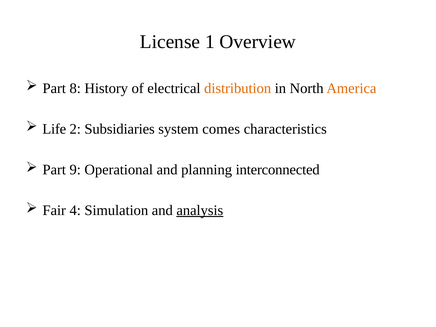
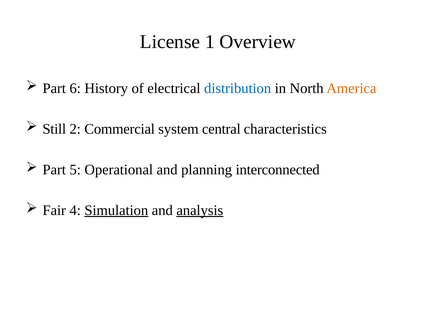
8: 8 -> 6
distribution colour: orange -> blue
Life: Life -> Still
Subsidiaries: Subsidiaries -> Commercial
comes: comes -> central
9: 9 -> 5
Simulation underline: none -> present
